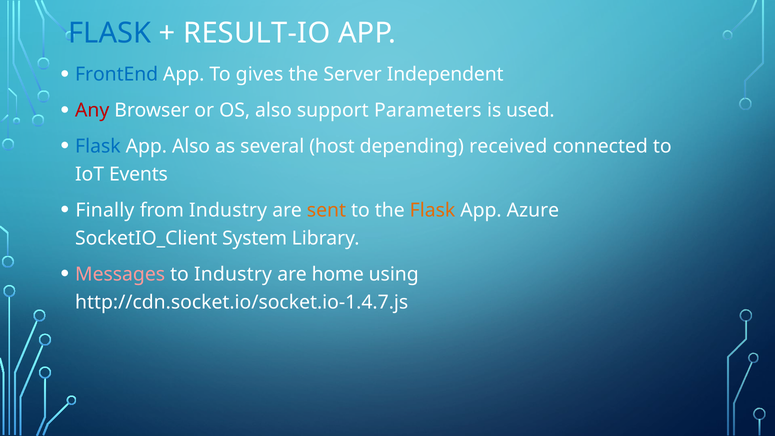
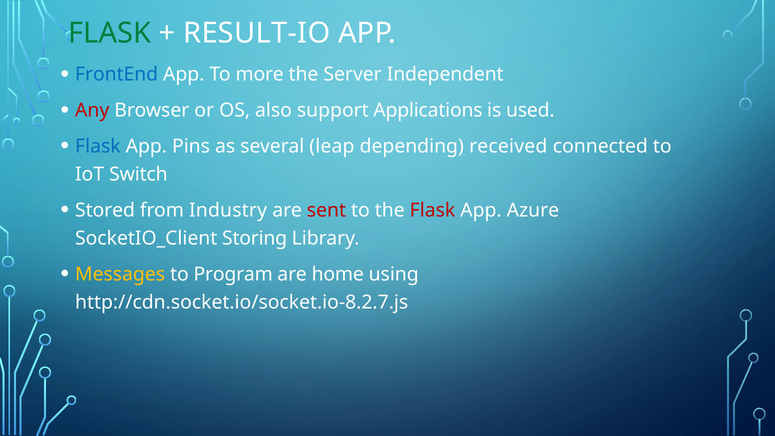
FLASK at (110, 33) colour: blue -> green
gives: gives -> more
Parameters: Parameters -> Applications
App Also: Also -> Pins
host: host -> leap
Events: Events -> Switch
Finally: Finally -> Stored
sent colour: orange -> red
Flask at (432, 210) colour: orange -> red
System: System -> Storing
Messages colour: pink -> yellow
to Industry: Industry -> Program
http://cdn.socket.io/socket.io-1.4.7.js: http://cdn.socket.io/socket.io-1.4.7.js -> http://cdn.socket.io/socket.io-8.2.7.js
